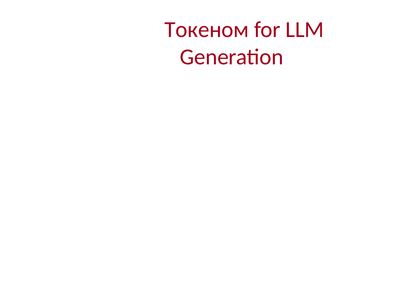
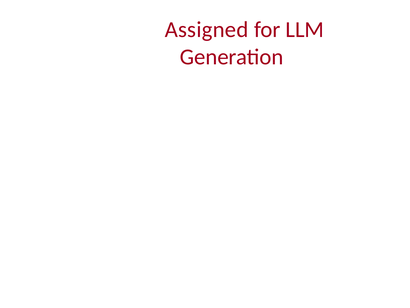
Токеном: Токеном -> Assigned
